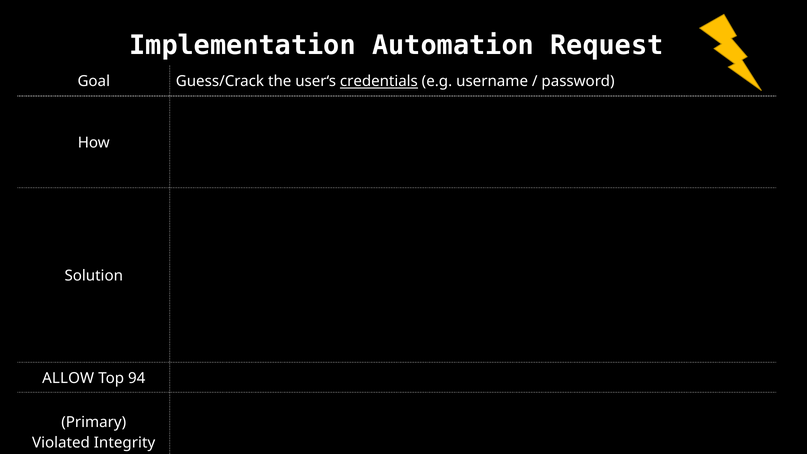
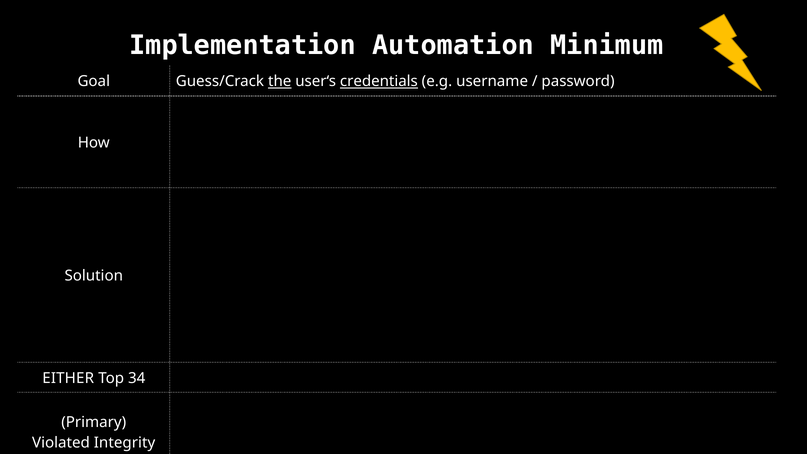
Request: Request -> Minimum
the underline: none -> present
ALLOW: ALLOW -> EITHER
94: 94 -> 34
